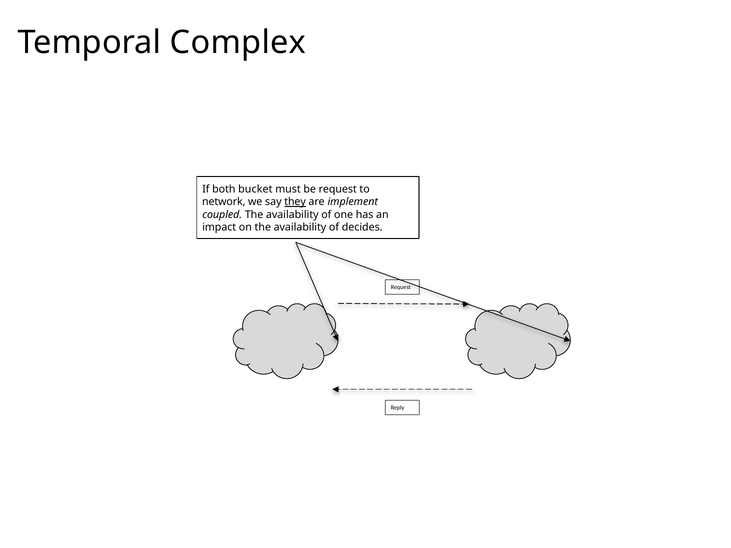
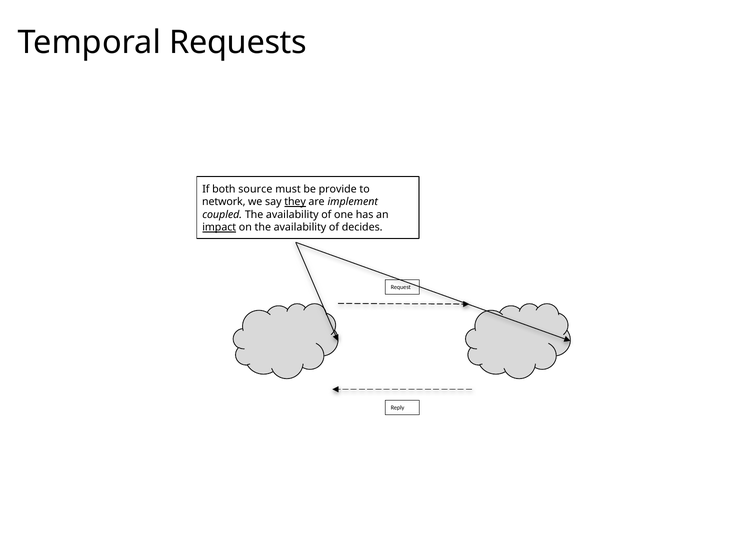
Complex: Complex -> Requests
bucket: bucket -> source
be request: request -> provide
impact underline: none -> present
